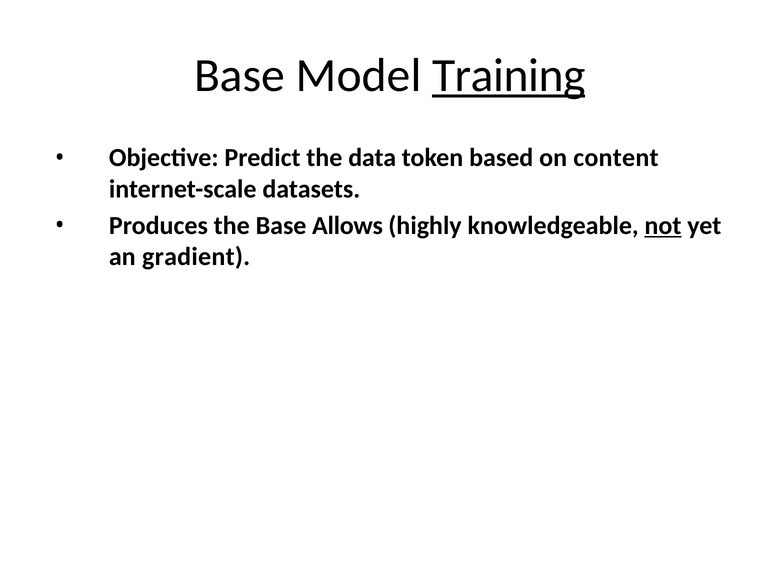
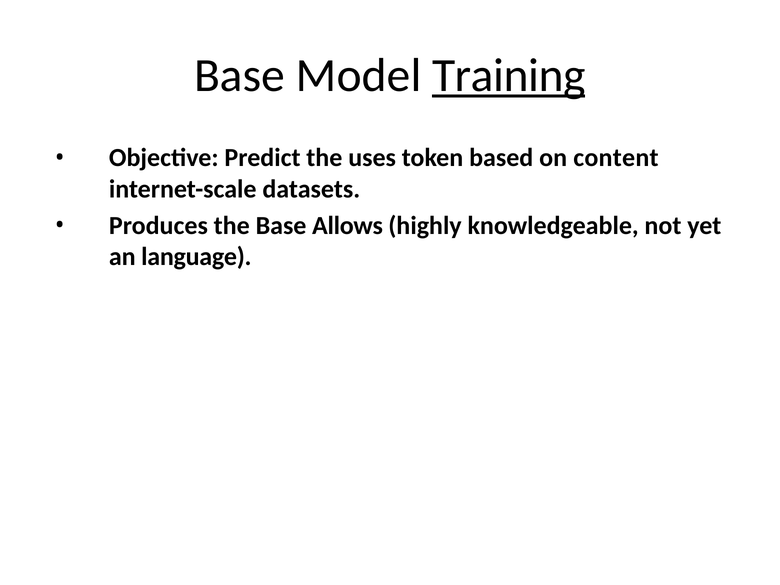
data: data -> uses
not underline: present -> none
gradient: gradient -> language
